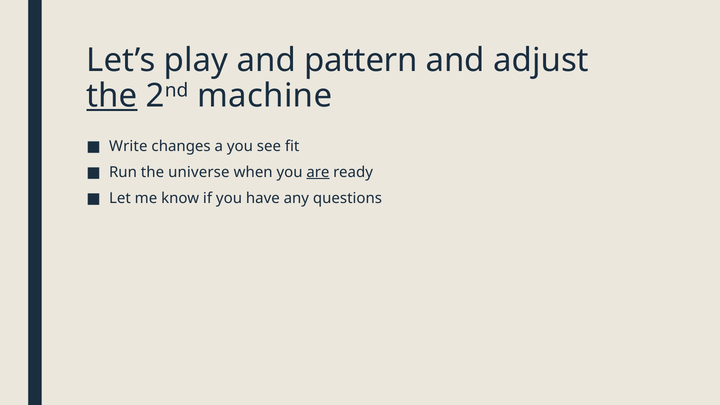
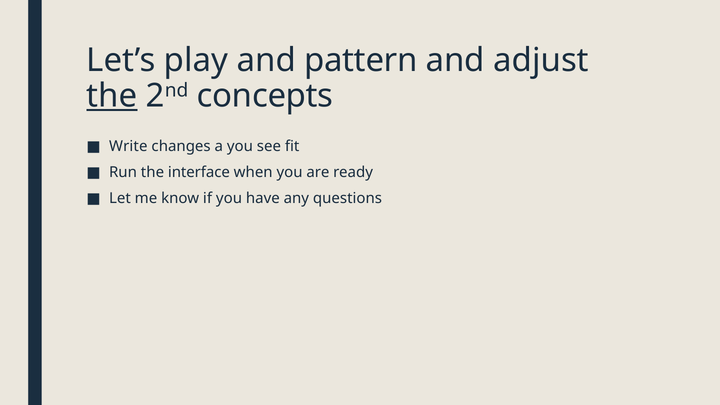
machine: machine -> concepts
universe: universe -> interface
are underline: present -> none
